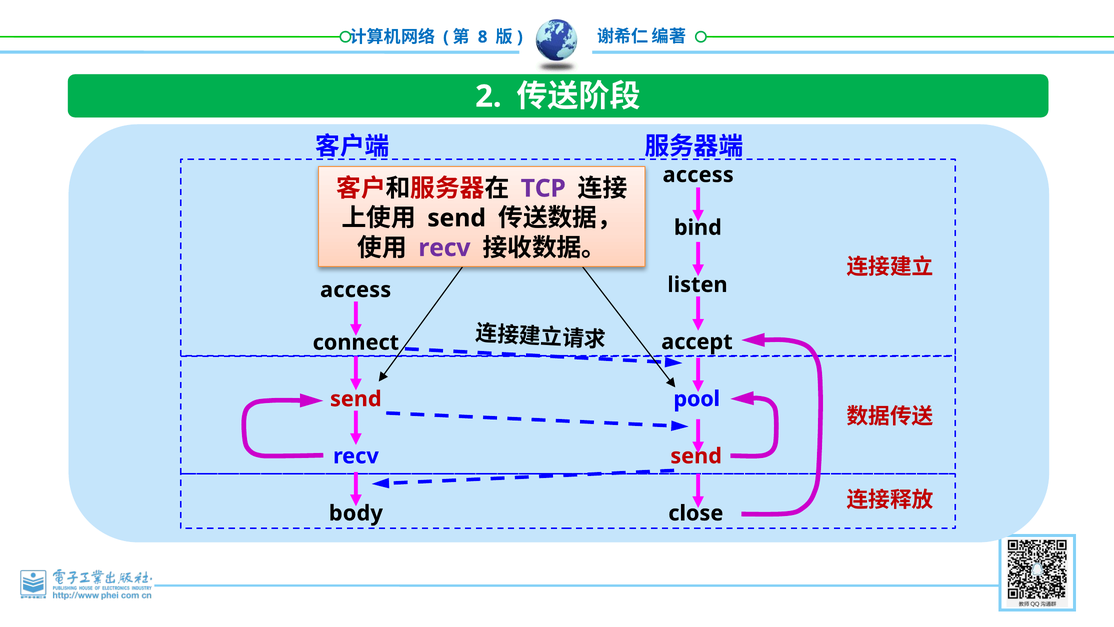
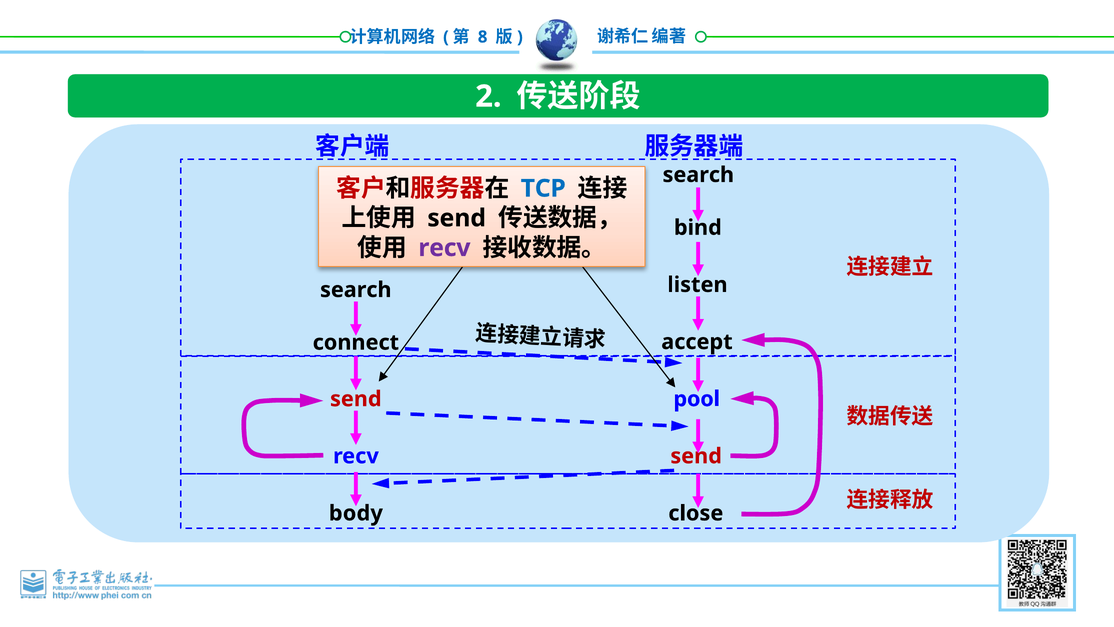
access at (698, 175): access -> search
TCP colour: purple -> blue
access at (356, 290): access -> search
